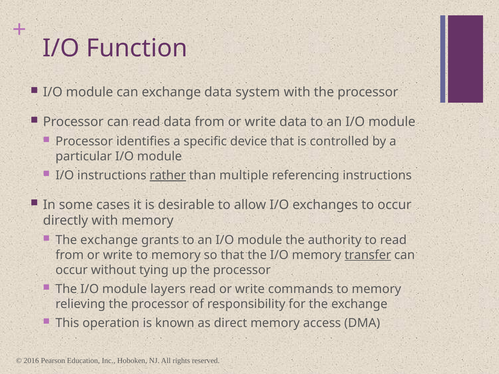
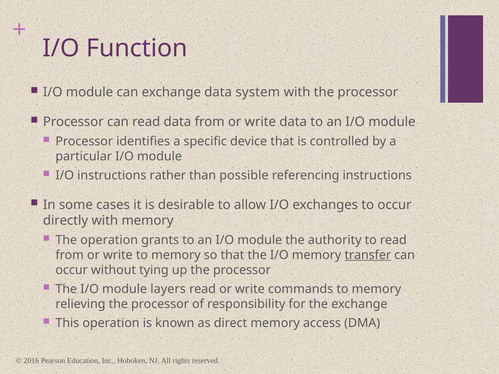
rather underline: present -> none
multiple: multiple -> possible
exchange at (109, 240): exchange -> operation
